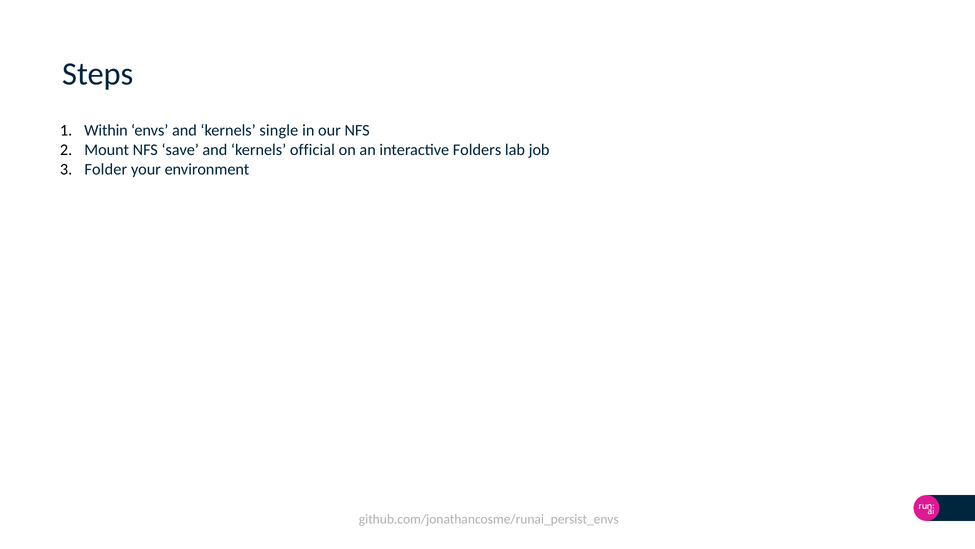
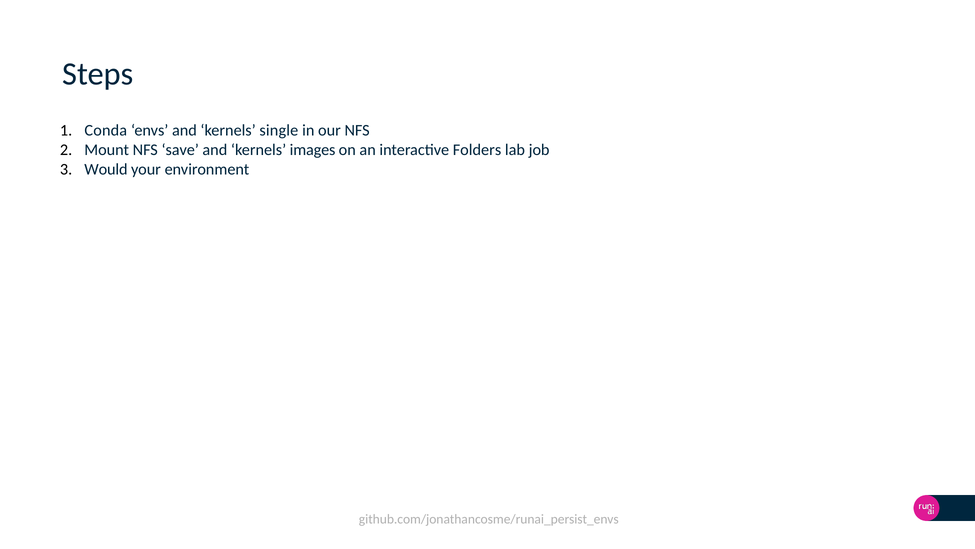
Within: Within -> Conda
official: official -> images
Folder: Folder -> Would
